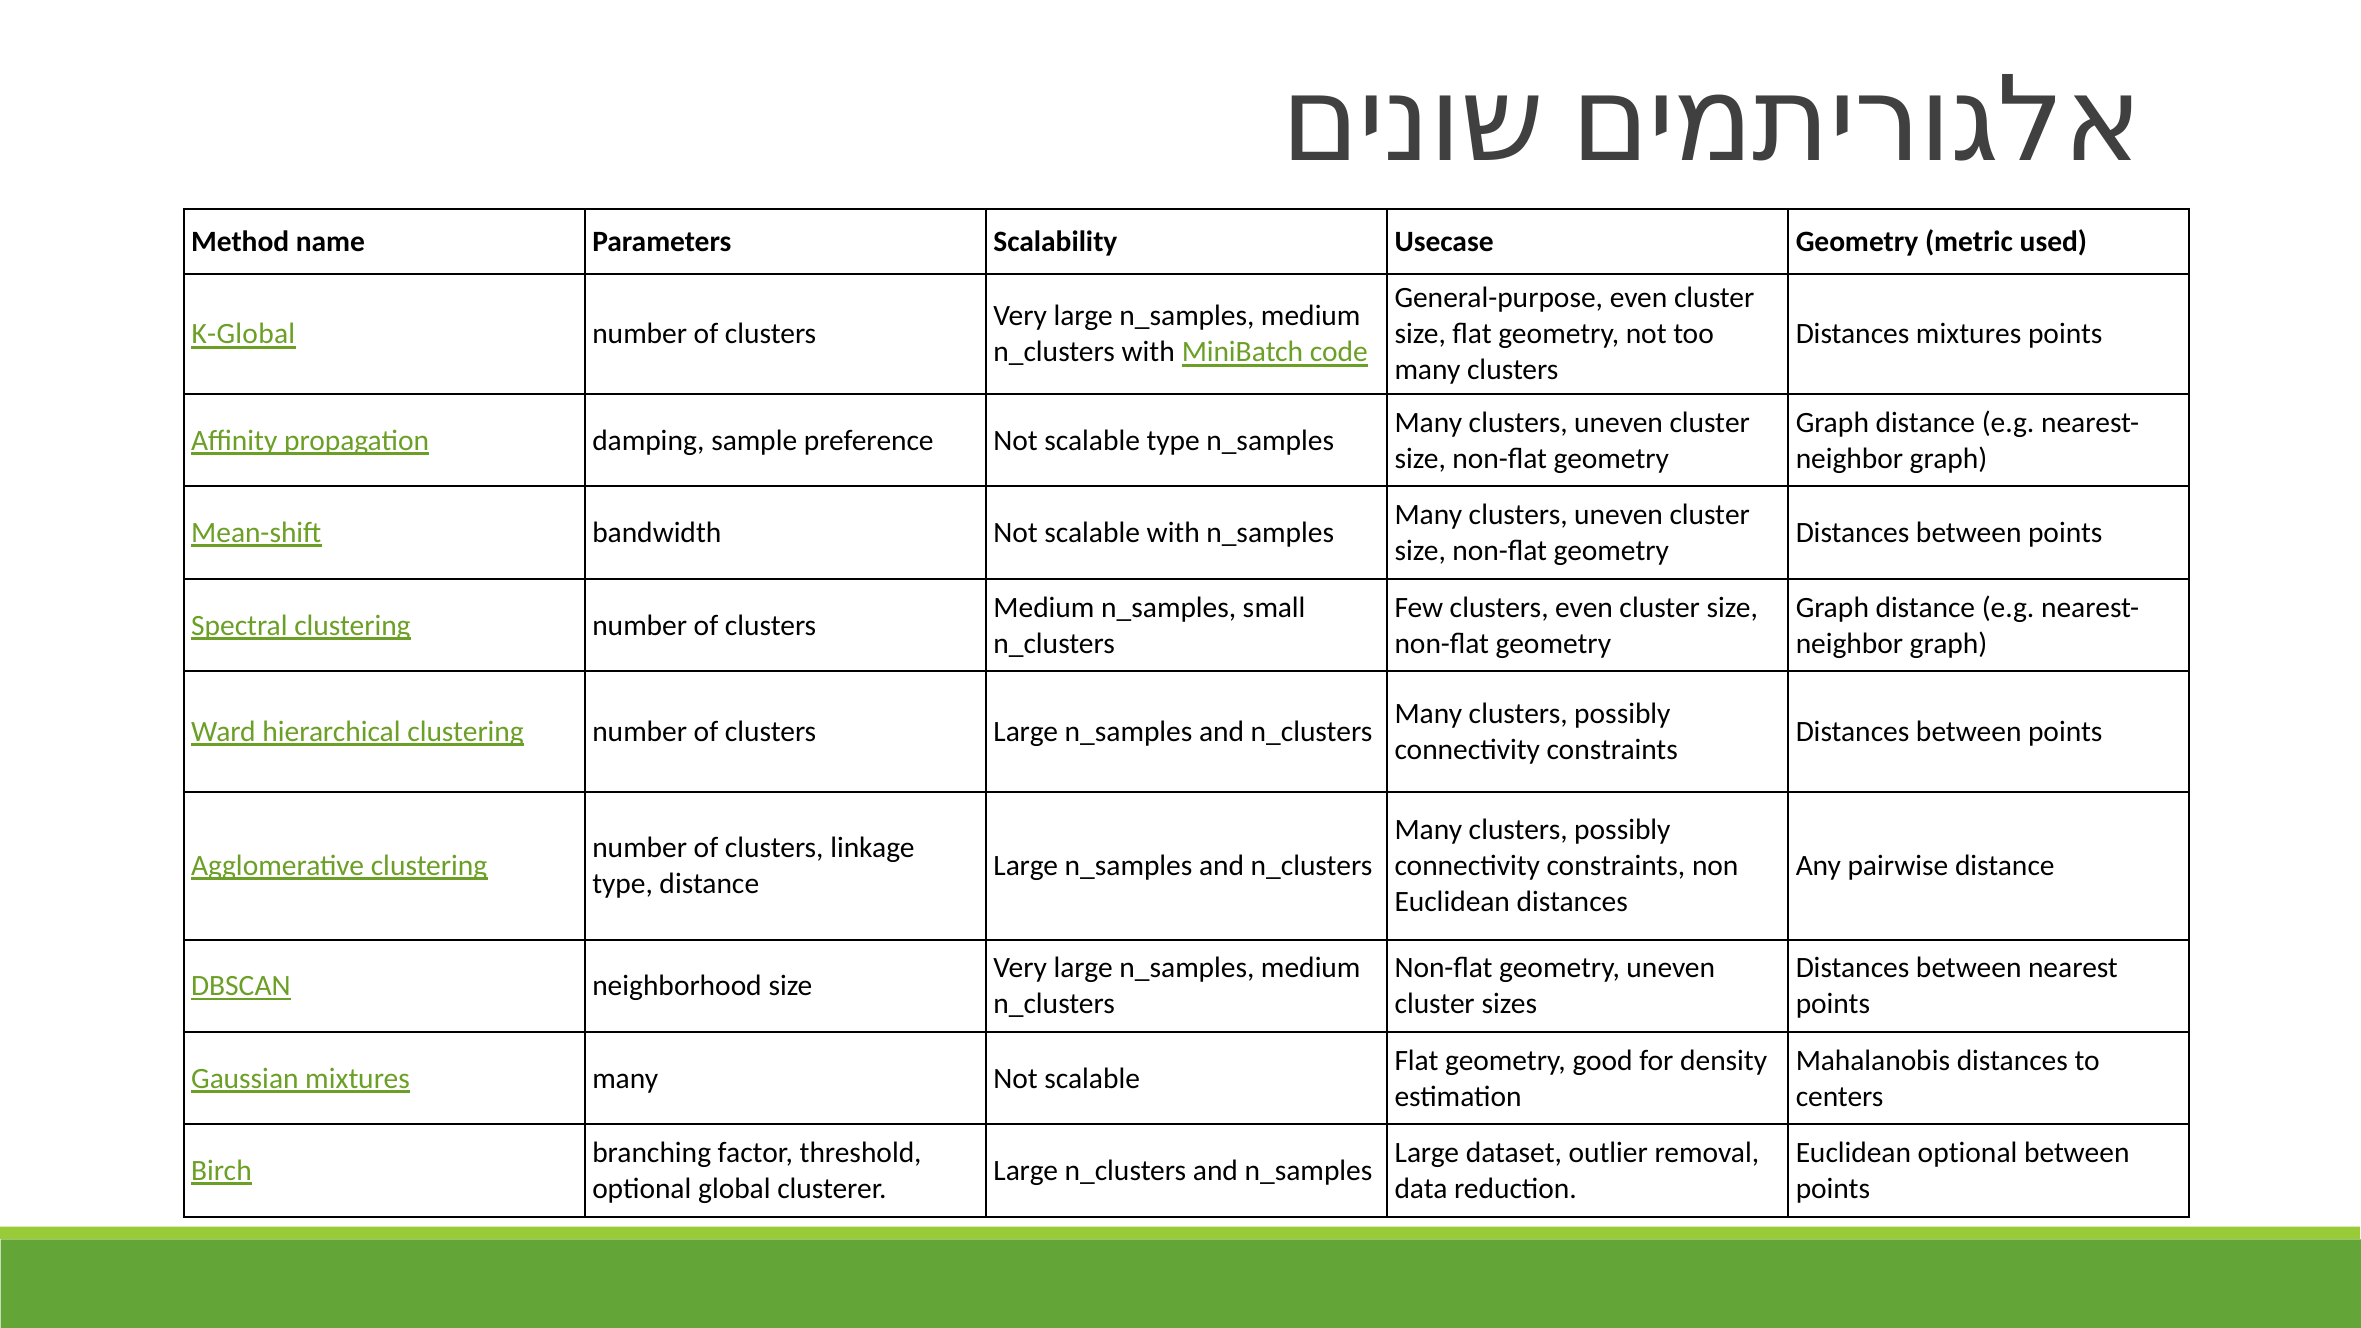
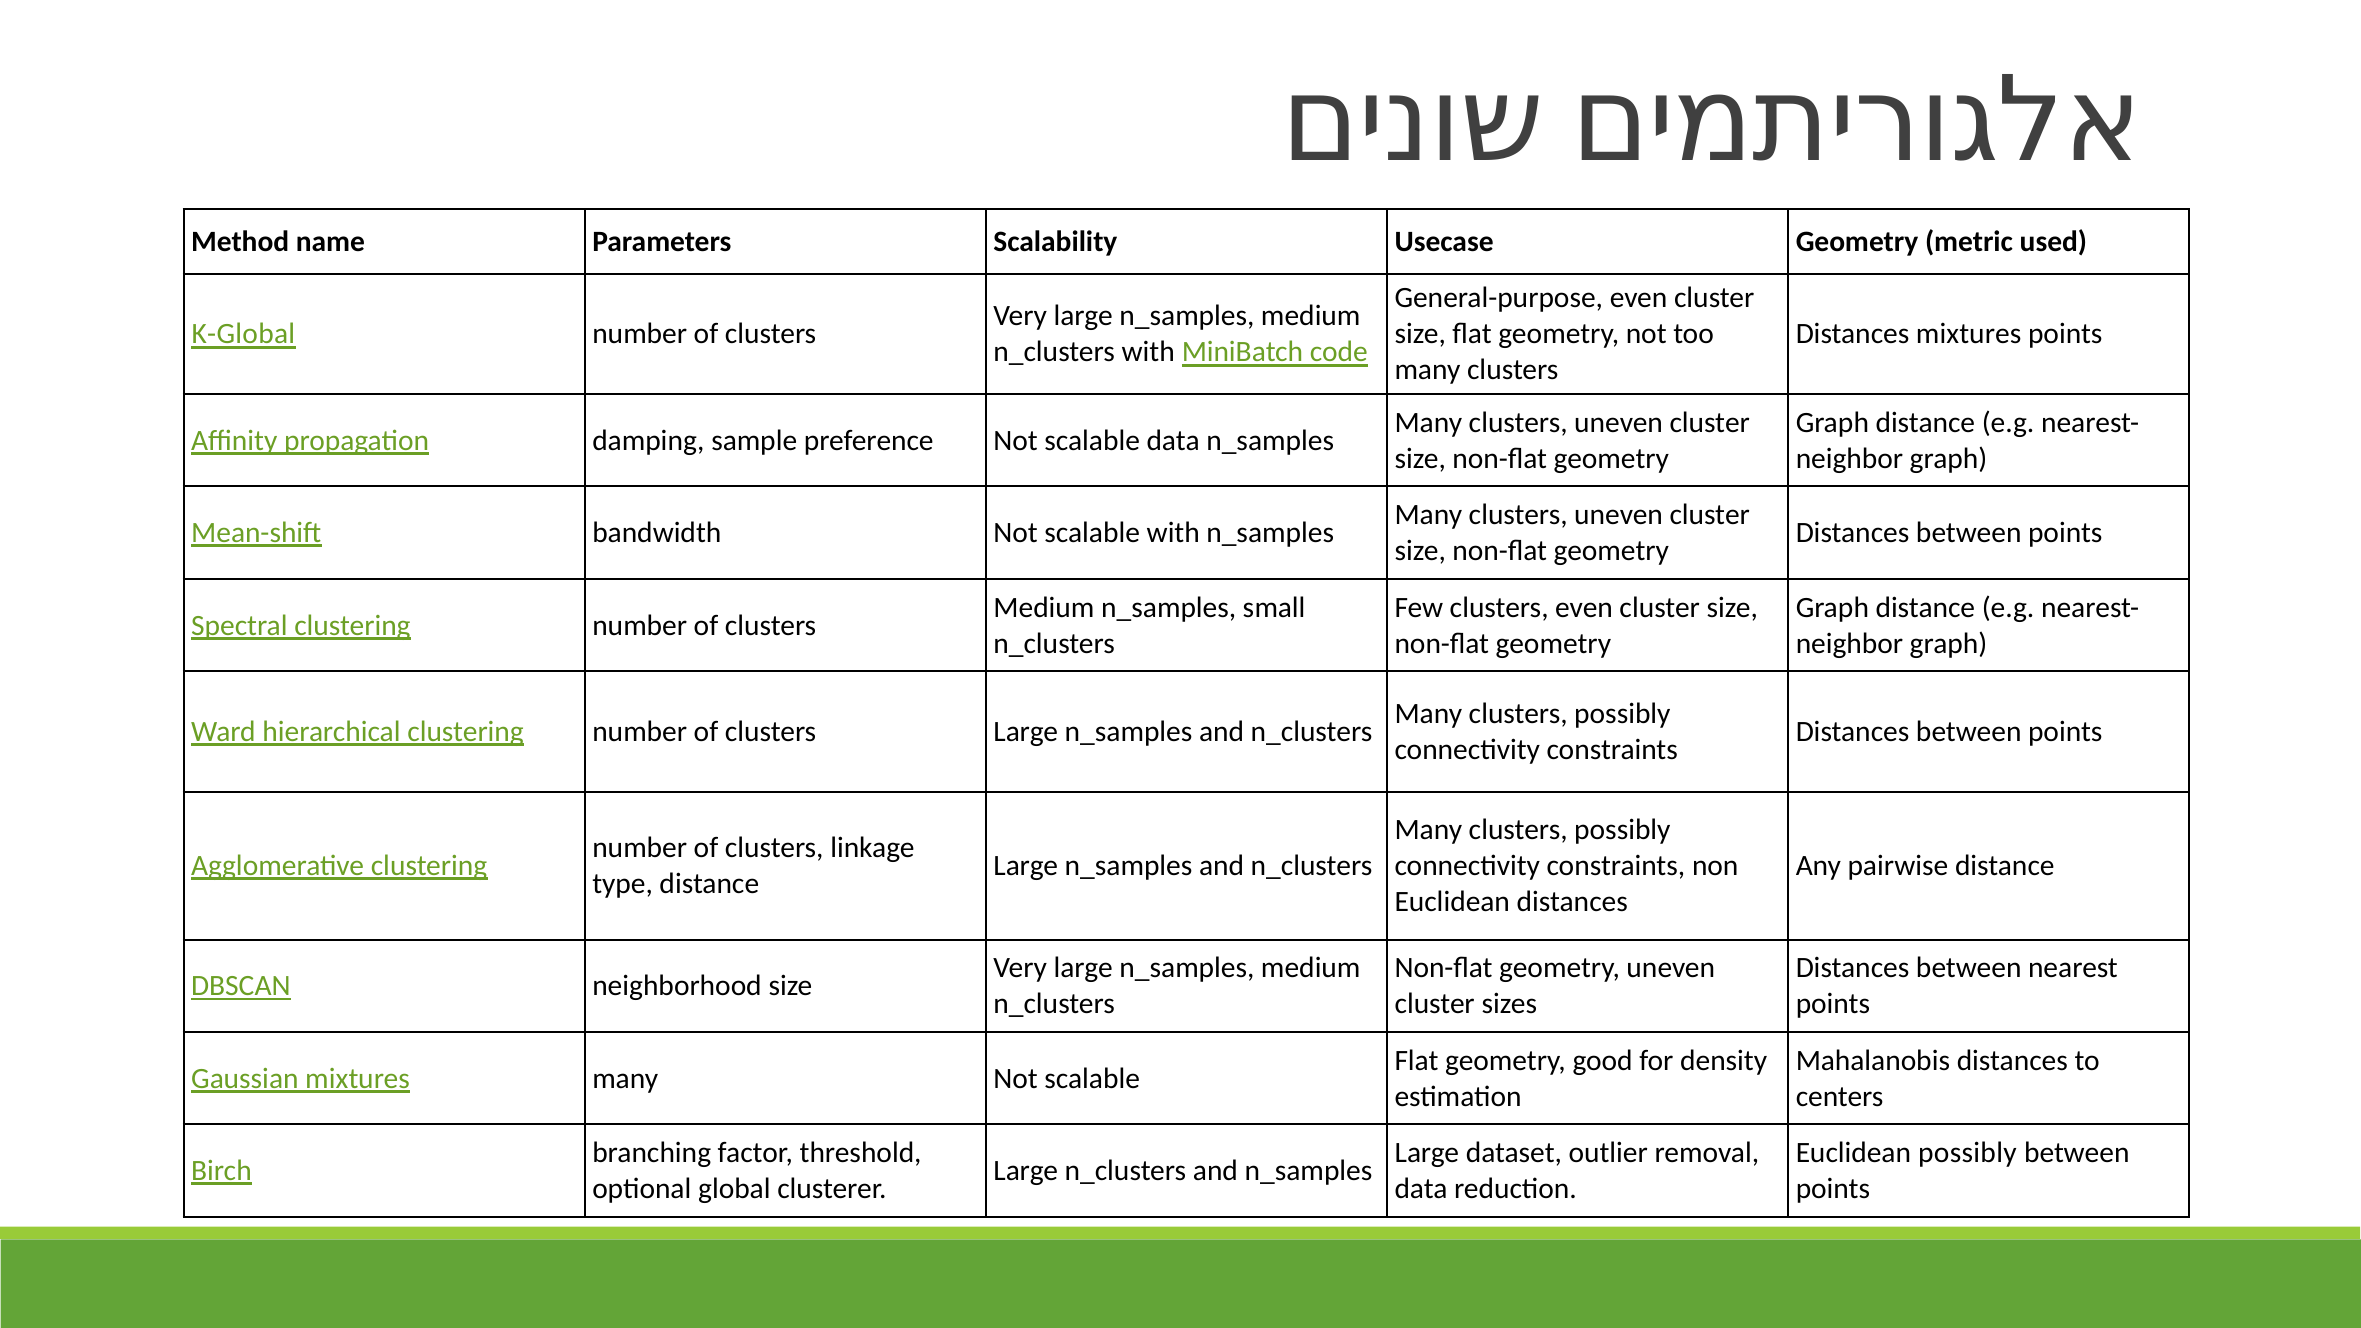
scalable type: type -> data
Euclidean optional: optional -> possibly
